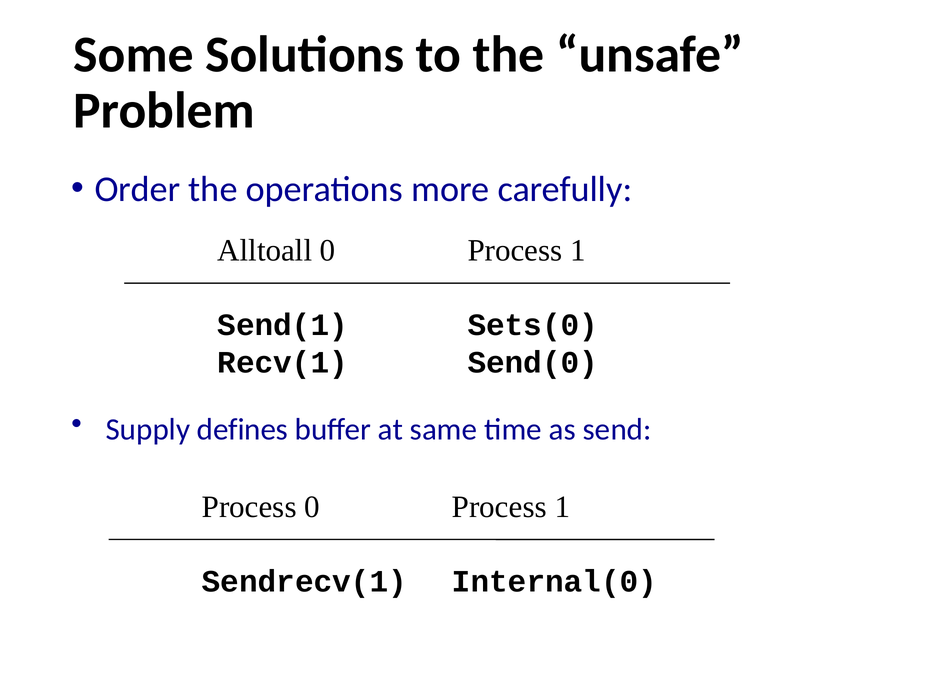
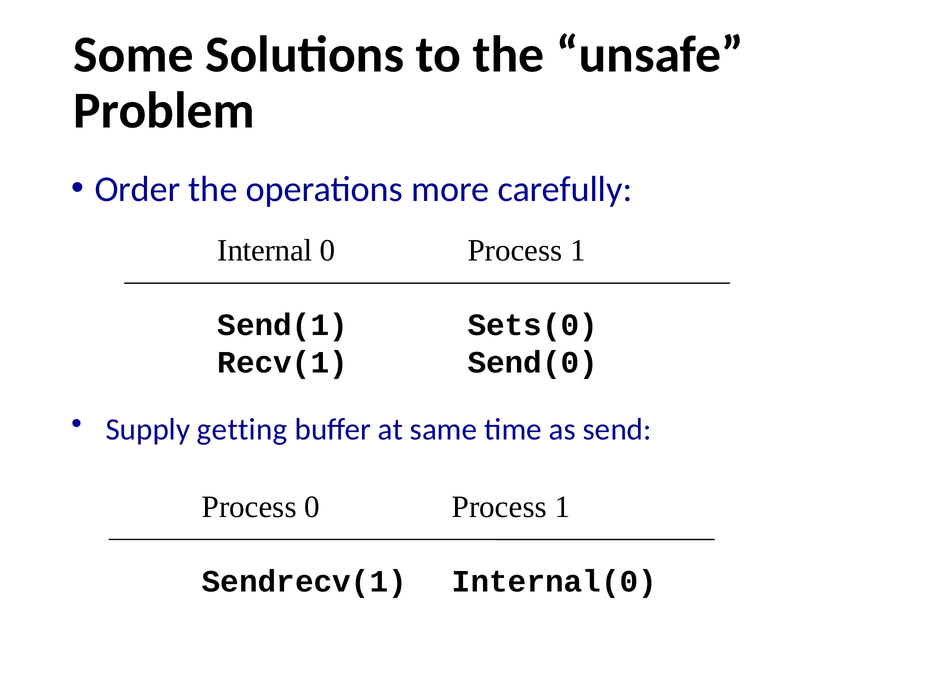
Alltoall: Alltoall -> Internal
defines: defines -> getting
